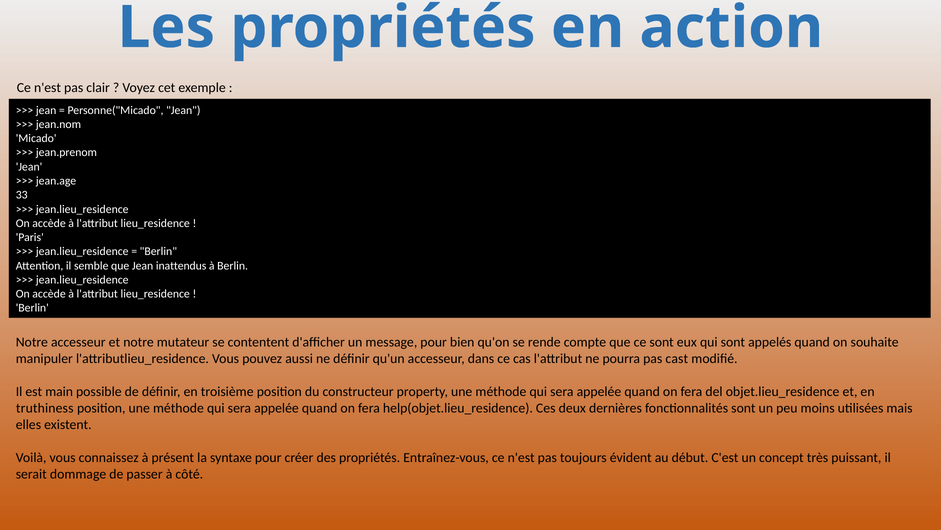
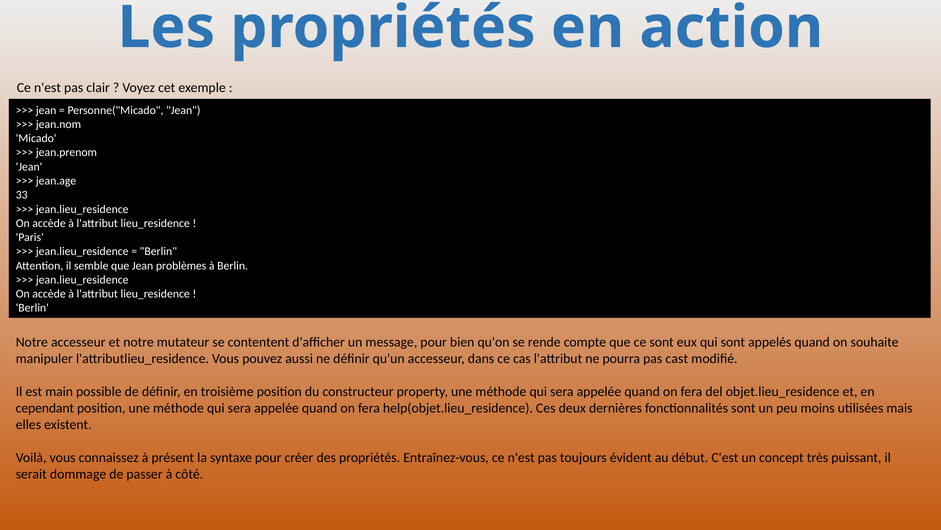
inattendus: inattendus -> problèmes
truthiness: truthiness -> cependant
